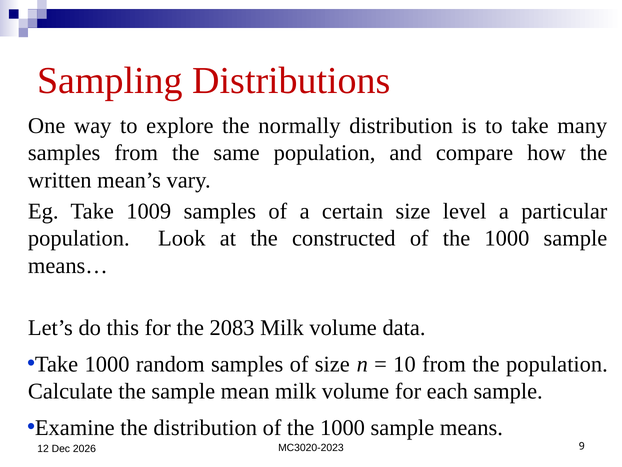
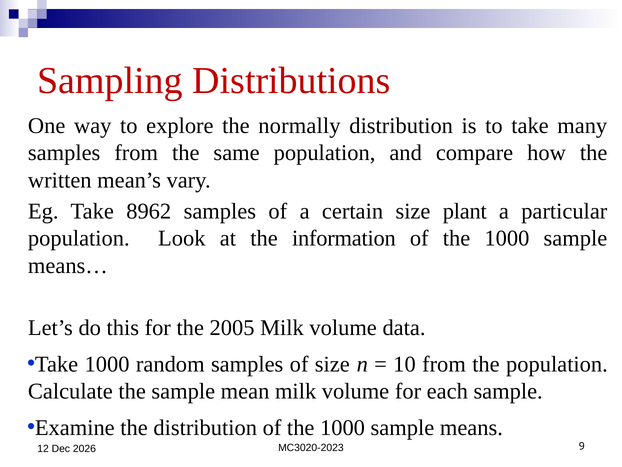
1009: 1009 -> 8962
level: level -> plant
constructed: constructed -> information
2083: 2083 -> 2005
